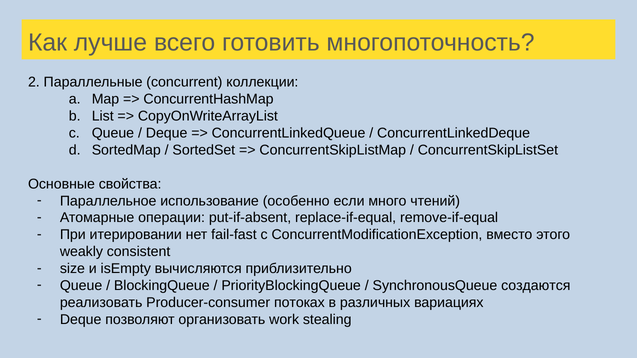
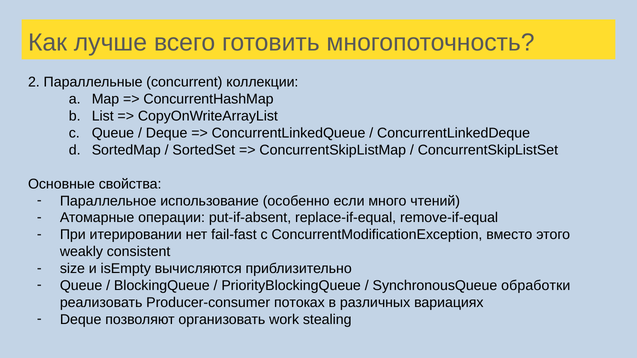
создаются: создаются -> обработки
